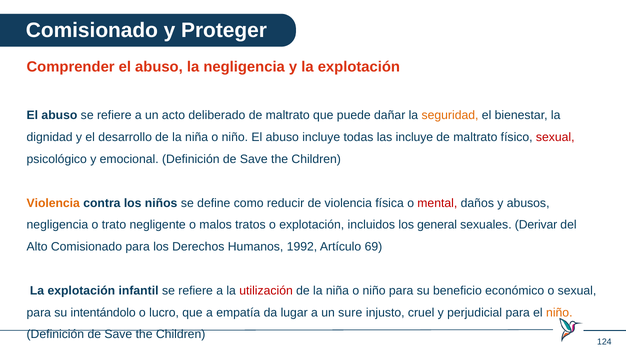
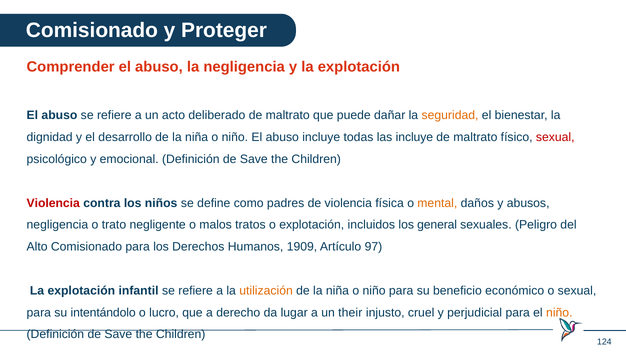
Violencia at (53, 203) colour: orange -> red
reducir: reducir -> padres
mental colour: red -> orange
Derivar: Derivar -> Peligro
1992: 1992 -> 1909
69: 69 -> 97
utilización colour: red -> orange
empatía: empatía -> derecho
sure: sure -> their
